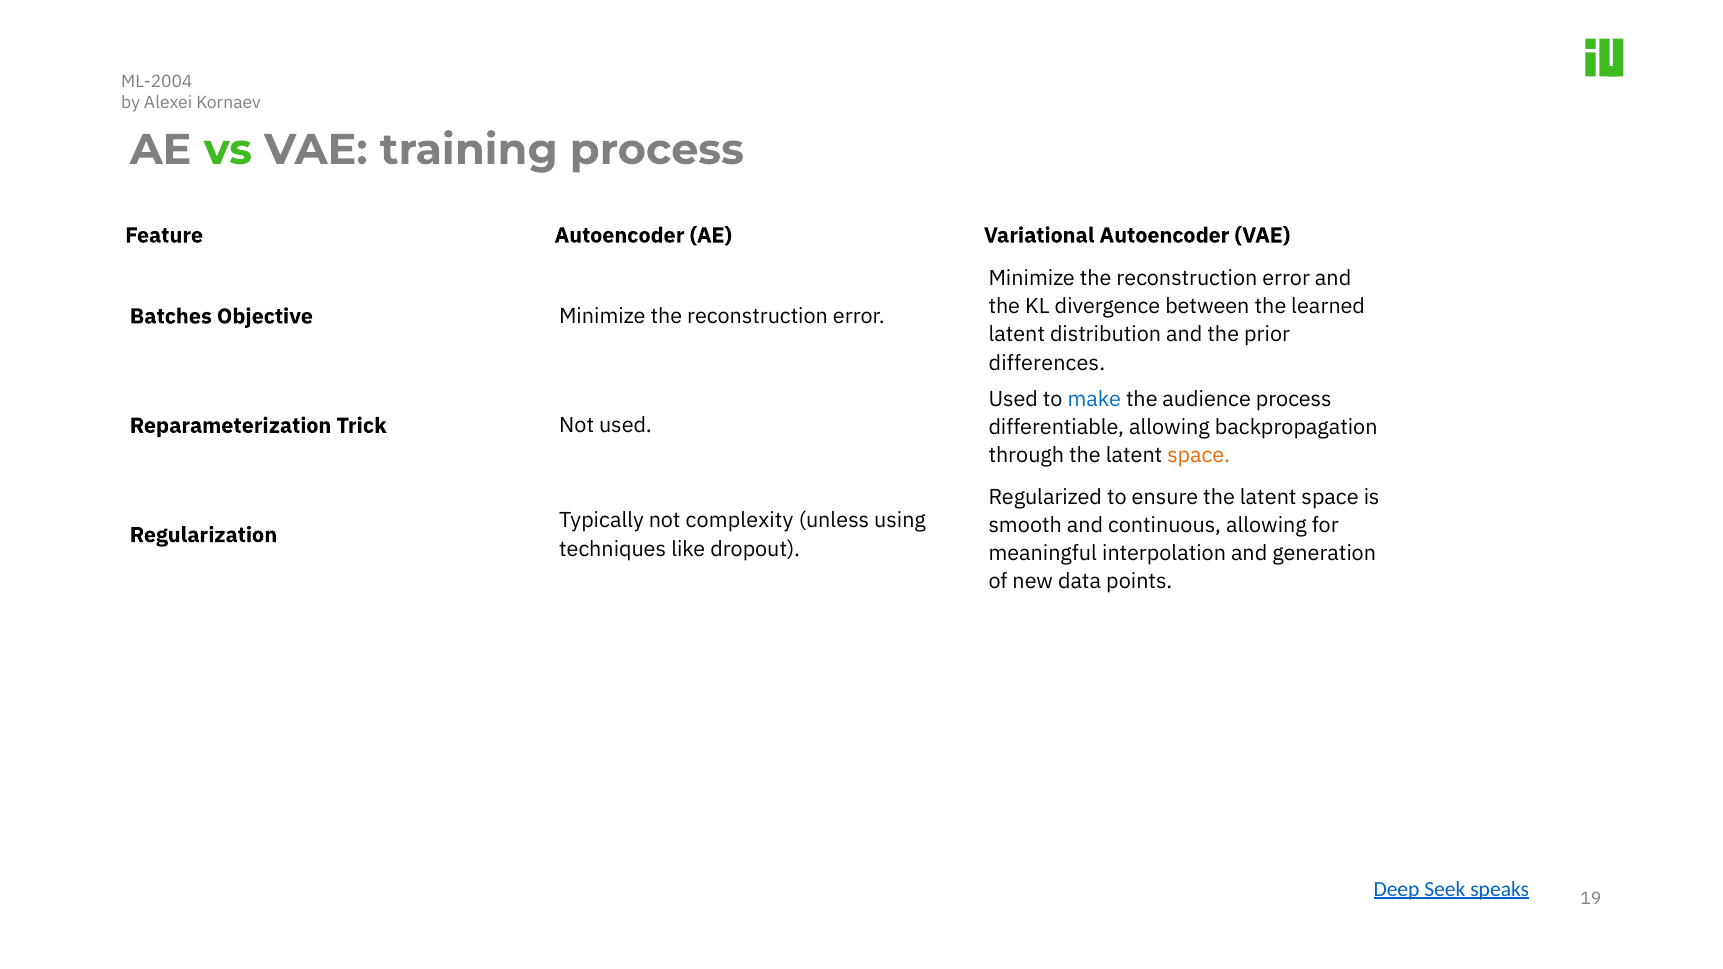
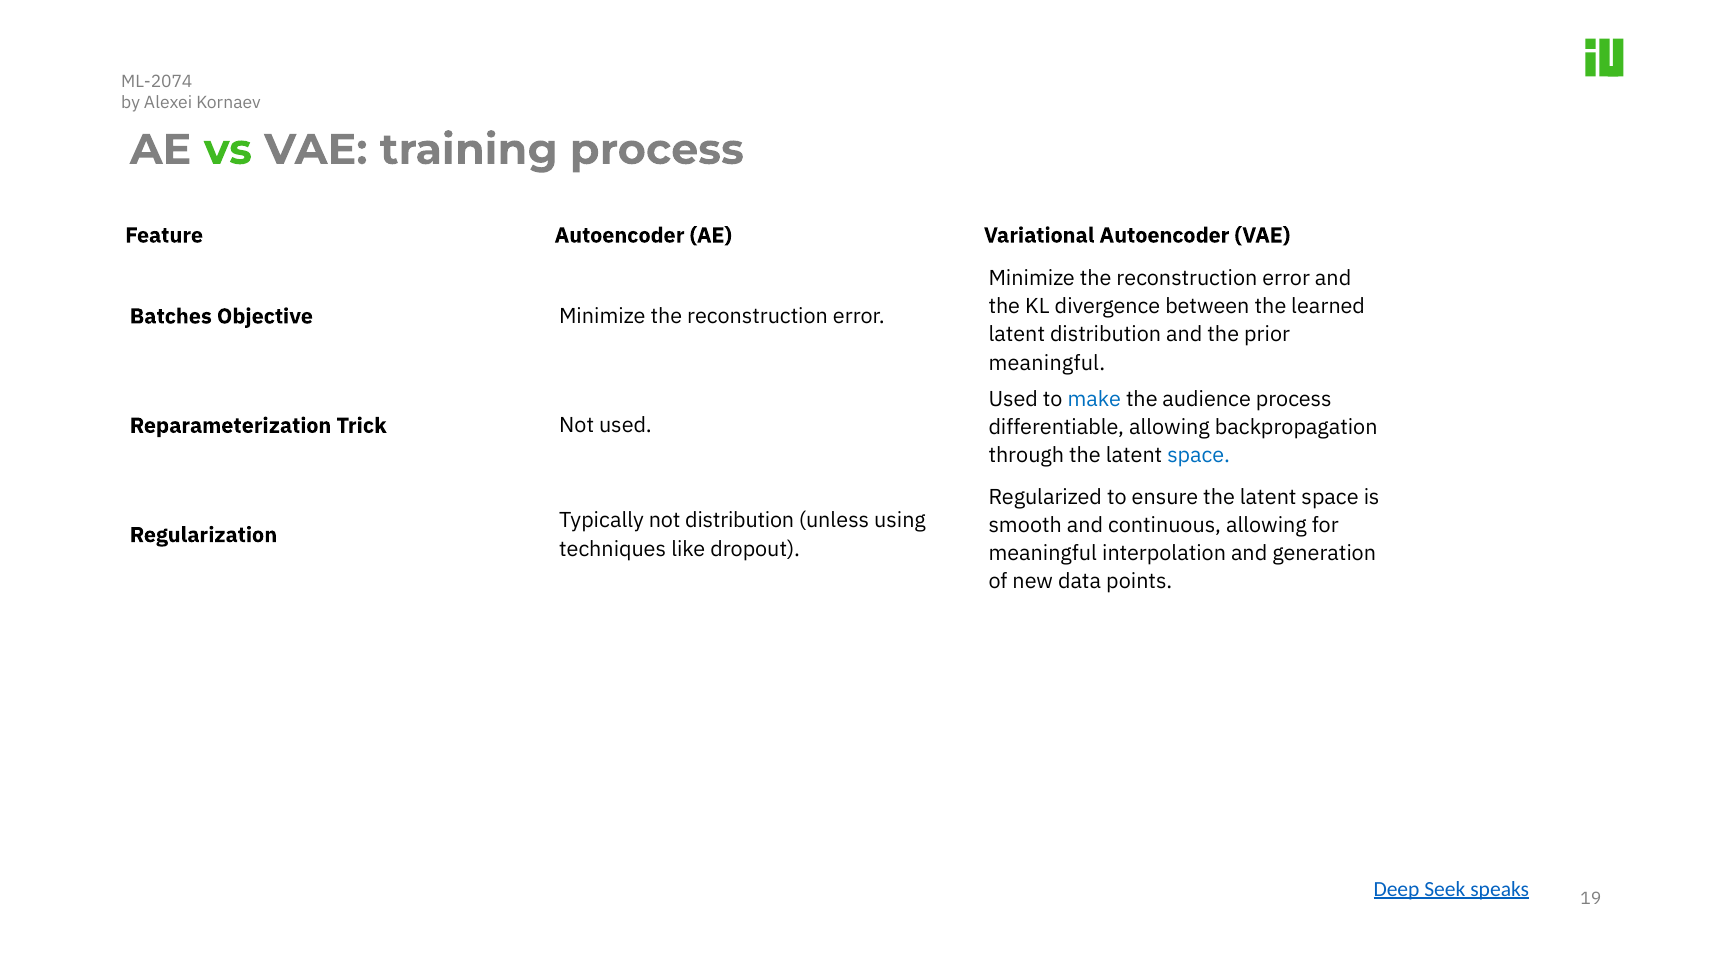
ML-2004: ML-2004 -> ML-2074
differences at (1047, 363): differences -> meaningful
space at (1199, 456) colour: orange -> blue
not complexity: complexity -> distribution
